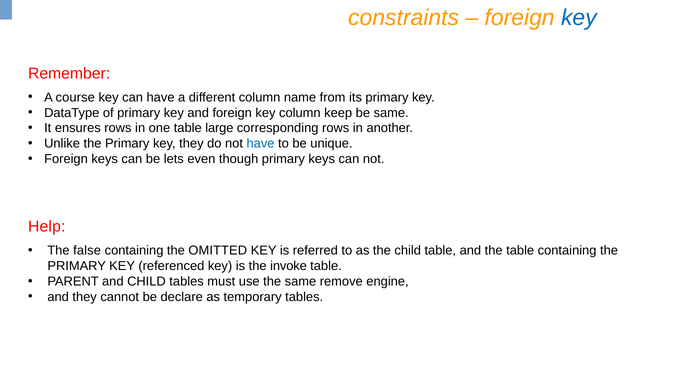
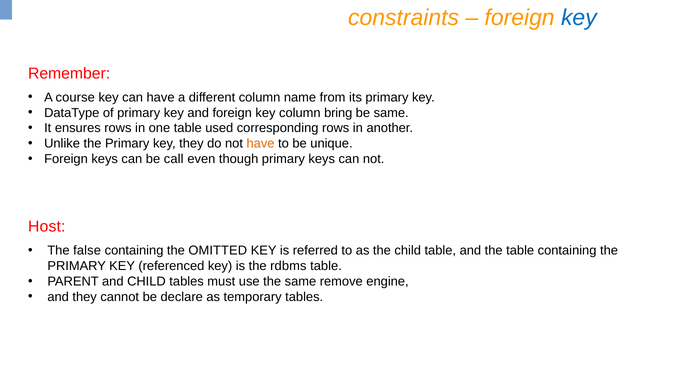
keep: keep -> bring
large: large -> used
have at (261, 144) colour: blue -> orange
lets: lets -> call
Help: Help -> Host
invoke: invoke -> rdbms
